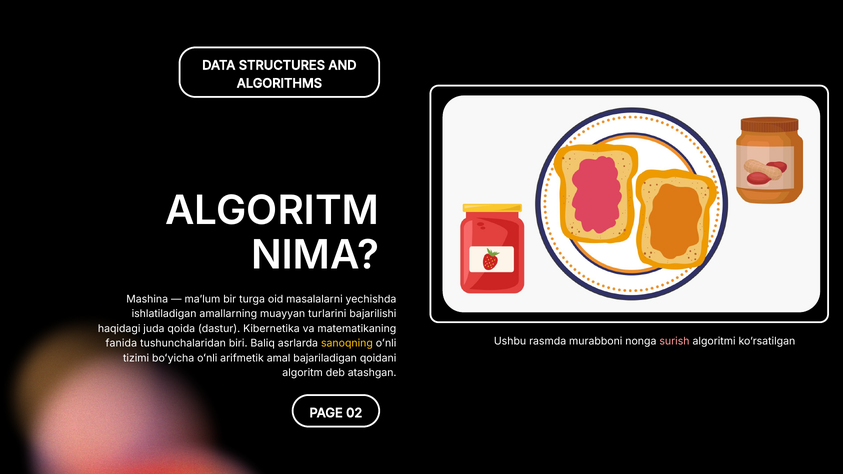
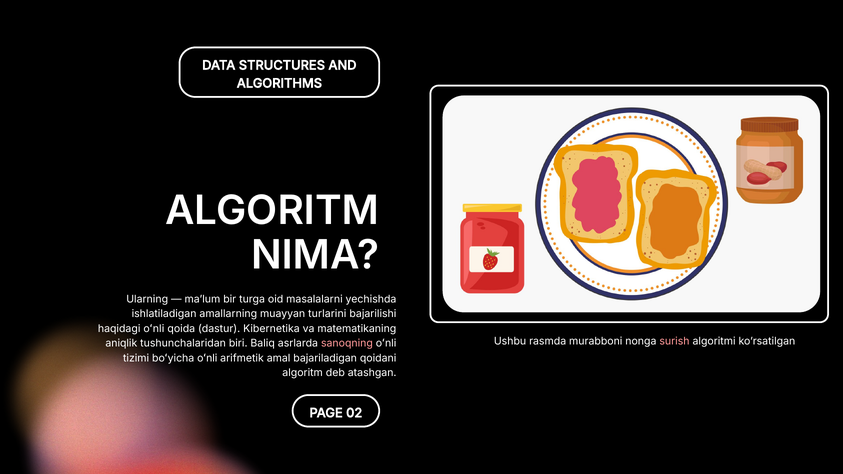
Mashina: Mashina -> Ularning
haqidagi juda: juda -> oʻnli
fanida: fanida -> aniqlik
sanoqning colour: yellow -> pink
